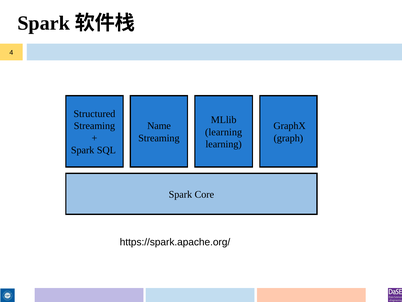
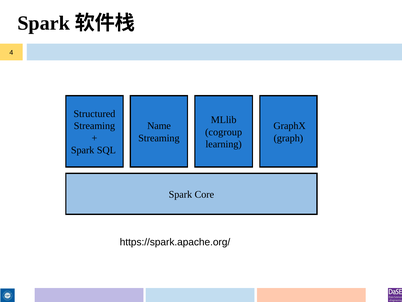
learning at (224, 132): learning -> cogroup
